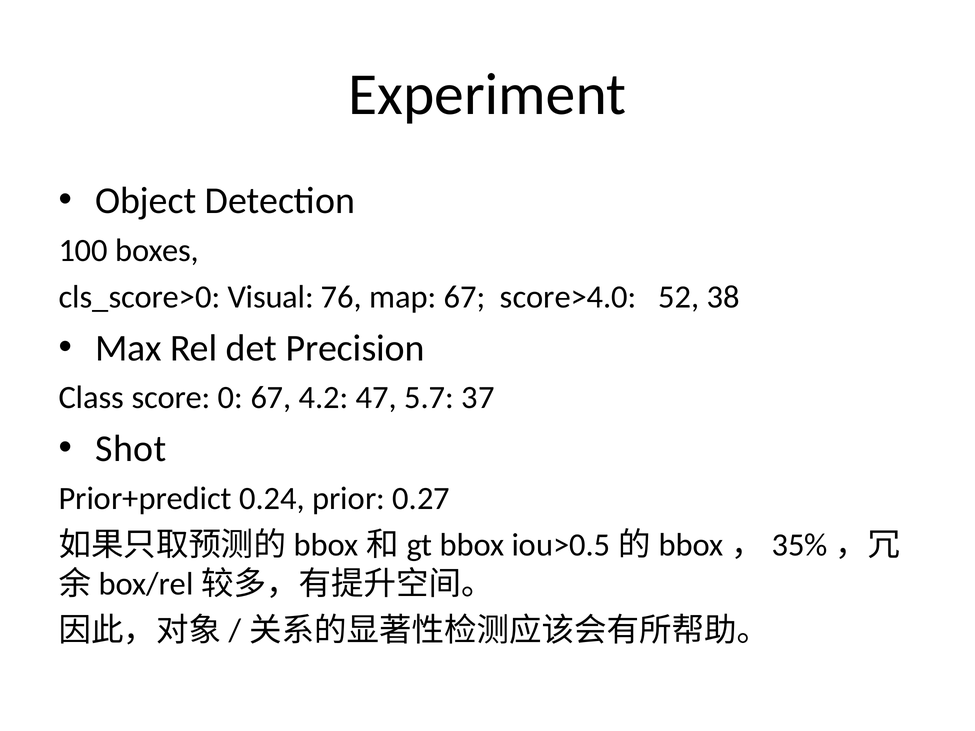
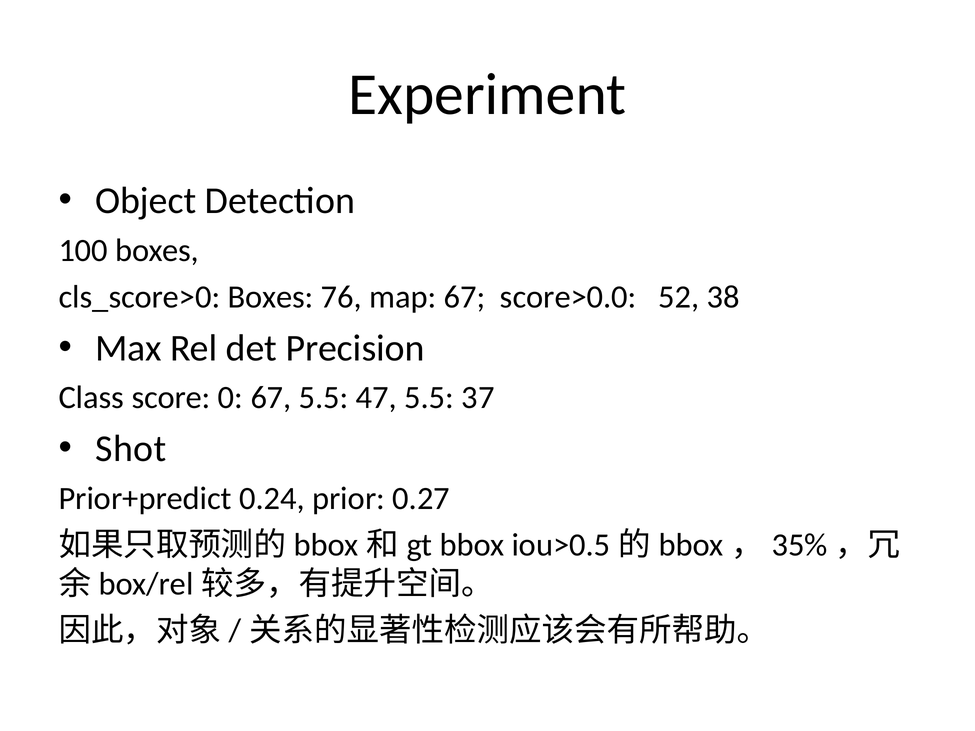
cls_score>0 Visual: Visual -> Boxes
score>4.0: score>4.0 -> score>0.0
67 4.2: 4.2 -> 5.5
47 5.7: 5.7 -> 5.5
